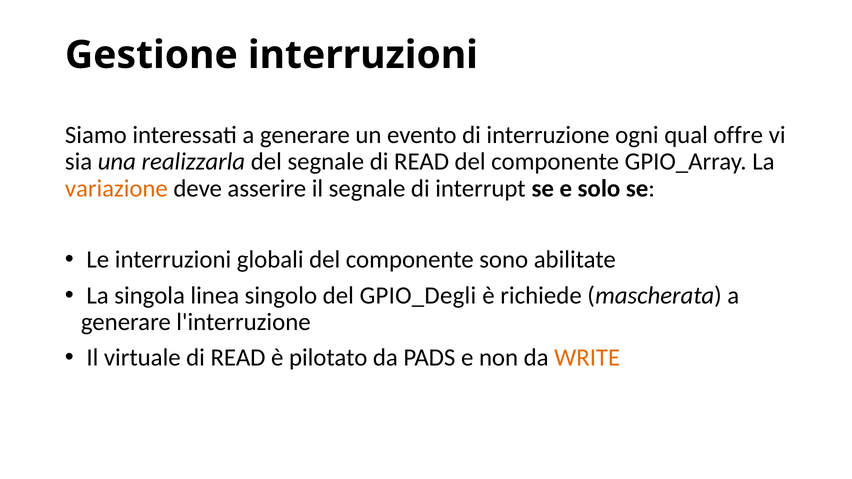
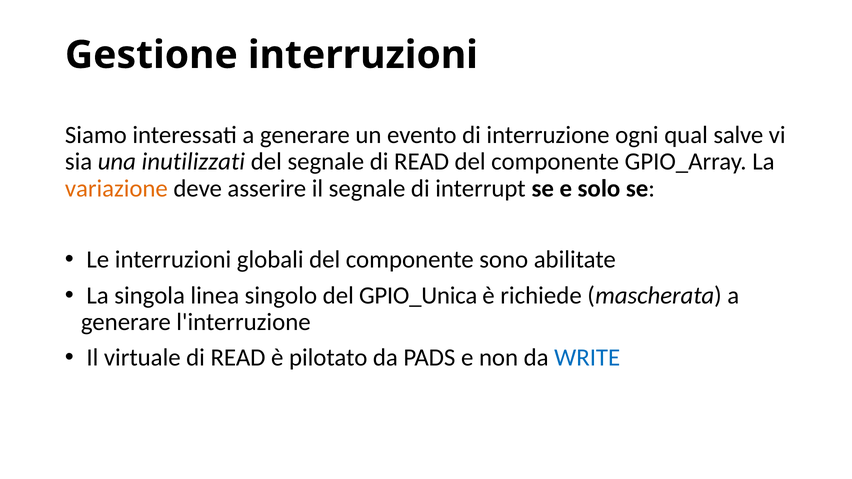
offre: offre -> salve
realizzarla: realizzarla -> inutilizzati
GPIO_Degli: GPIO_Degli -> GPIO_Unica
WRITE colour: orange -> blue
